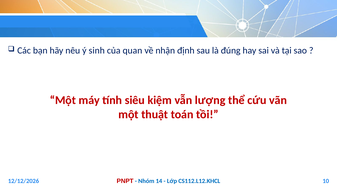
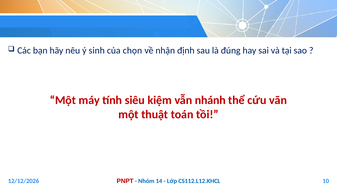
quan: quan -> chọn
lượng: lượng -> nhánh
